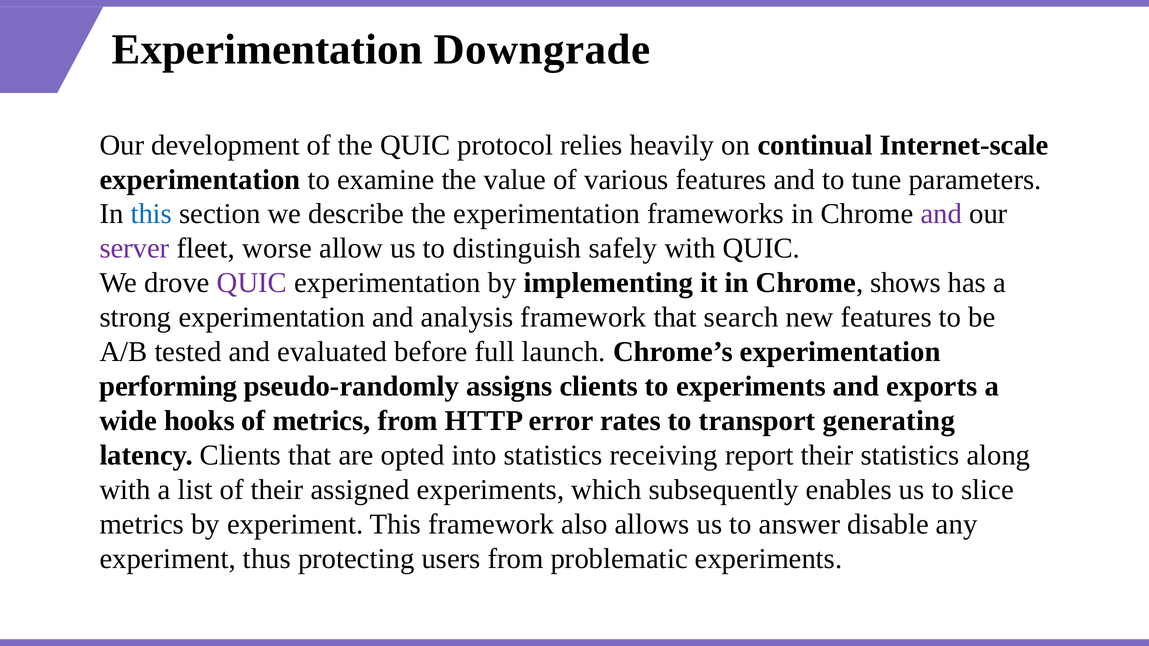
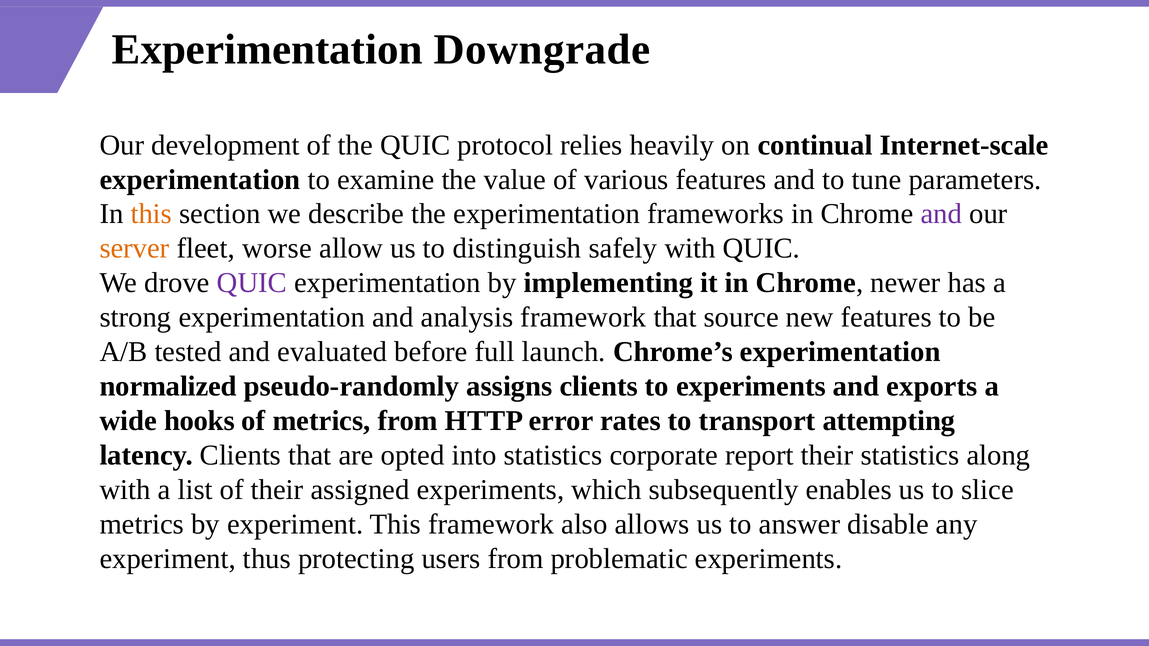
this at (151, 214) colour: blue -> orange
server colour: purple -> orange
shows: shows -> newer
search: search -> source
performing: performing -> normalized
generating: generating -> attempting
receiving: receiving -> corporate
